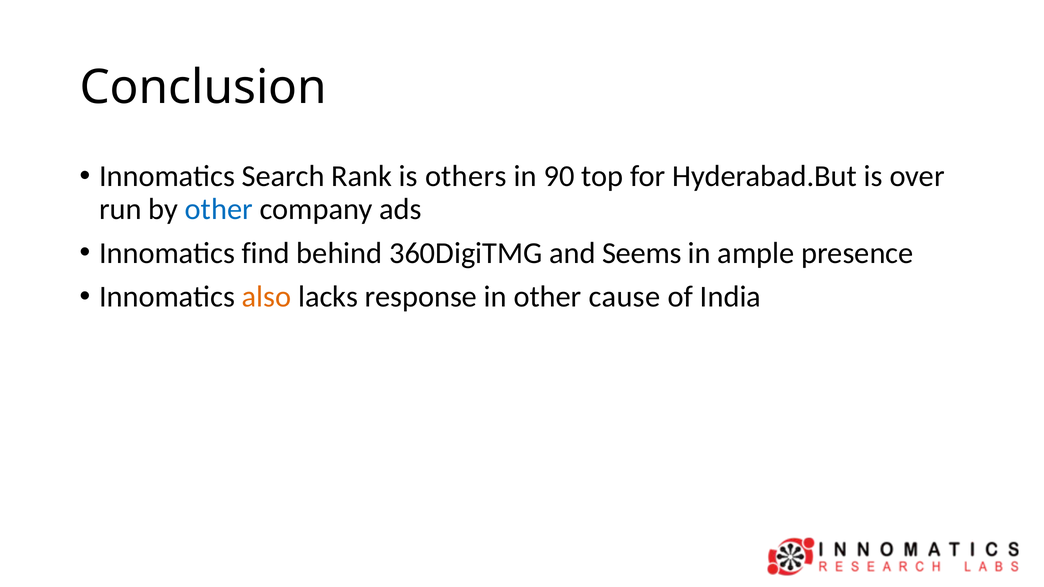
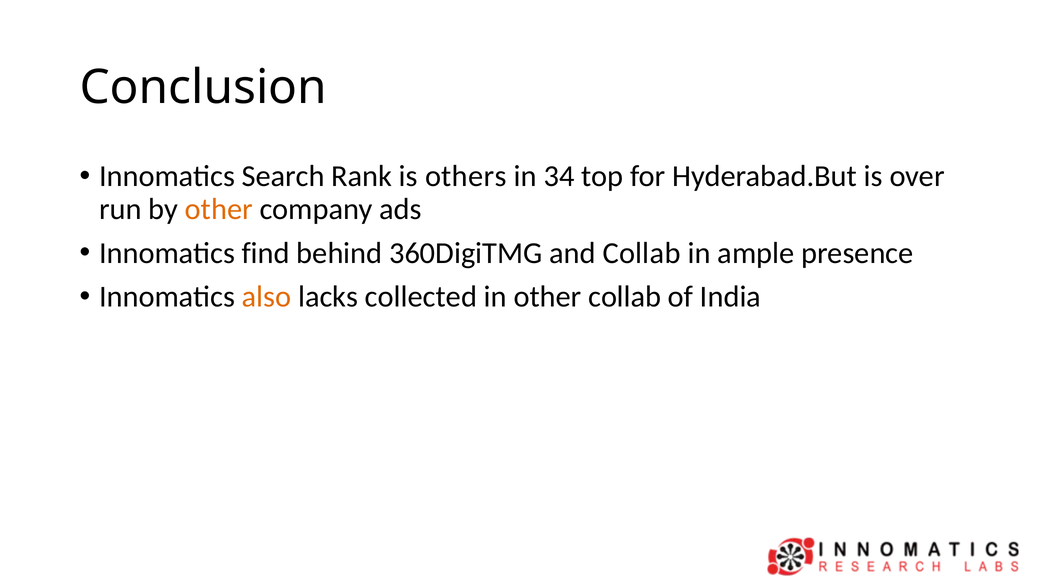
90: 90 -> 34
other at (219, 209) colour: blue -> orange
and Seems: Seems -> Collab
response: response -> collected
other cause: cause -> collab
